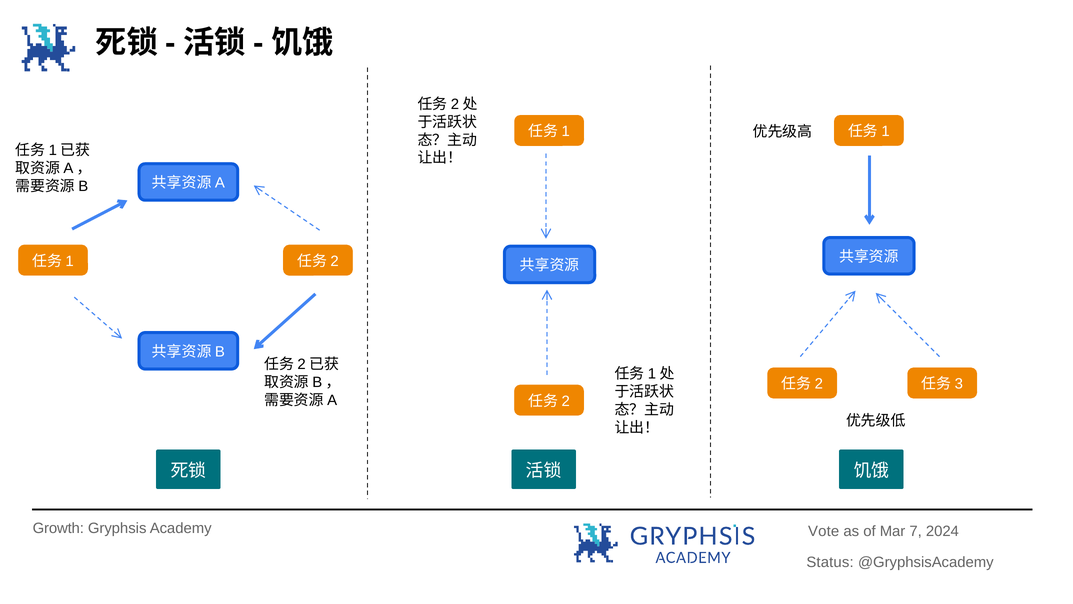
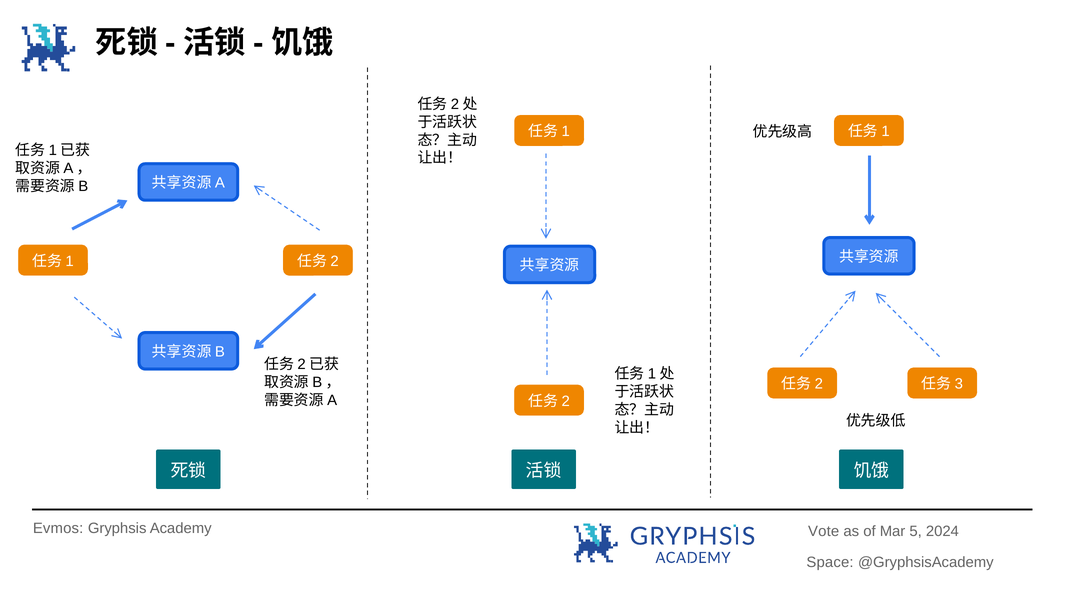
Growth: Growth -> Evmos
7: 7 -> 5
Status: Status -> Space
